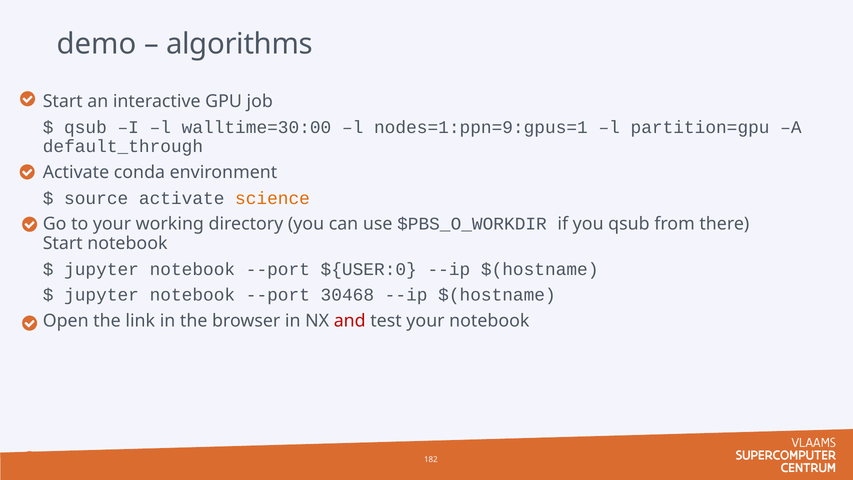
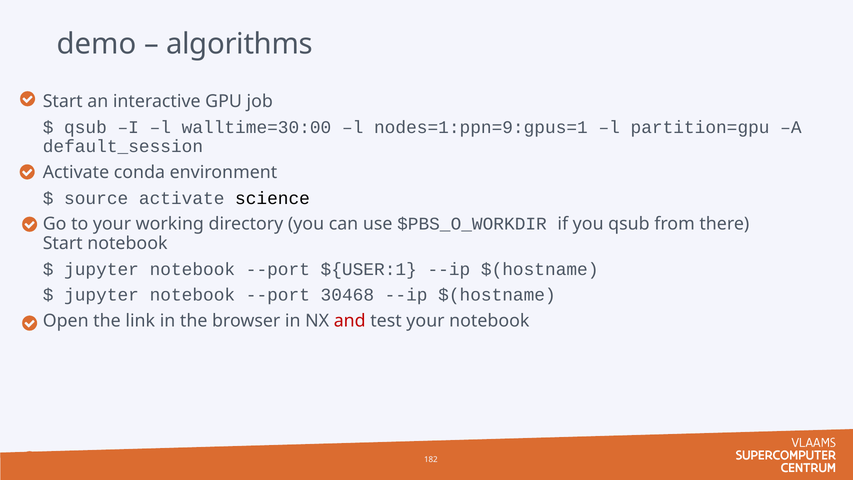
default_through: default_through -> default_session
science colour: orange -> black
${USER:0: ${USER:0 -> ${USER:1
